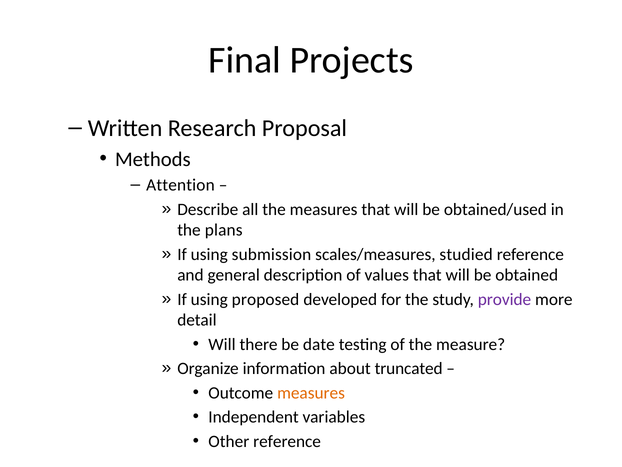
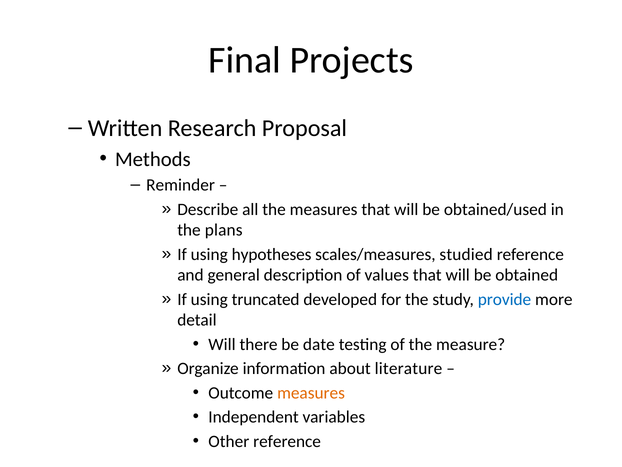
Attention: Attention -> Reminder
submission: submission -> hypotheses
proposed: proposed -> truncated
provide colour: purple -> blue
truncated: truncated -> literature
